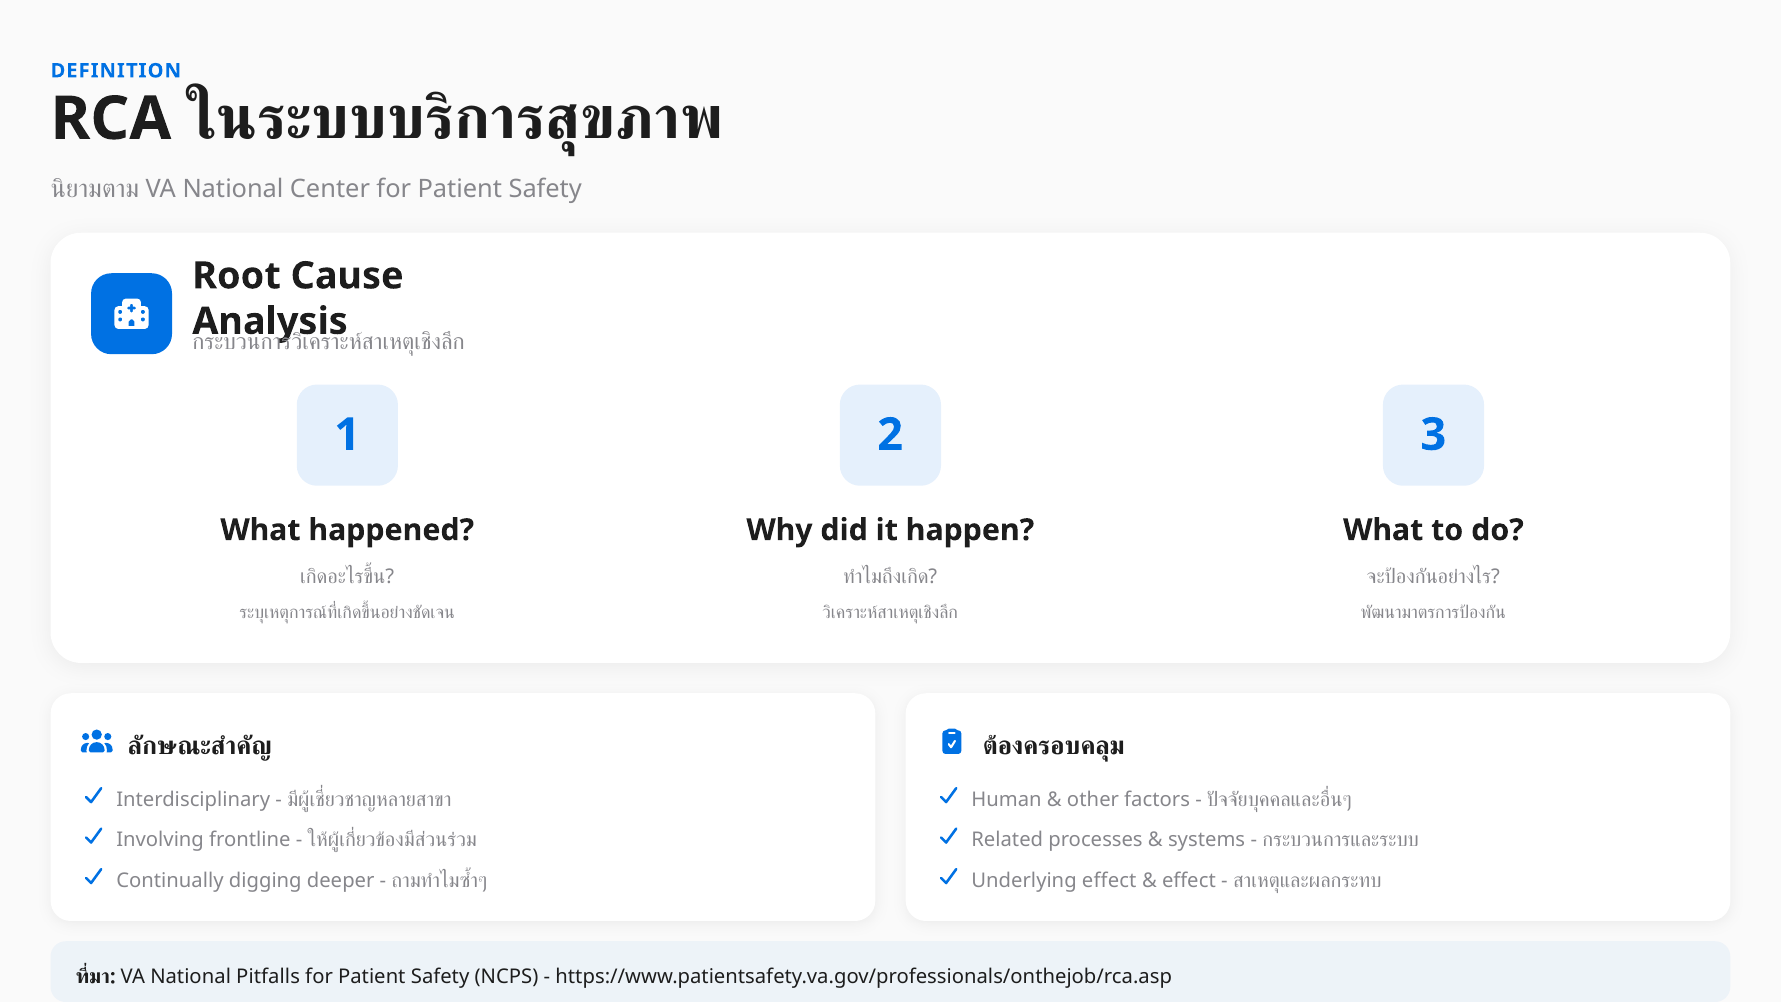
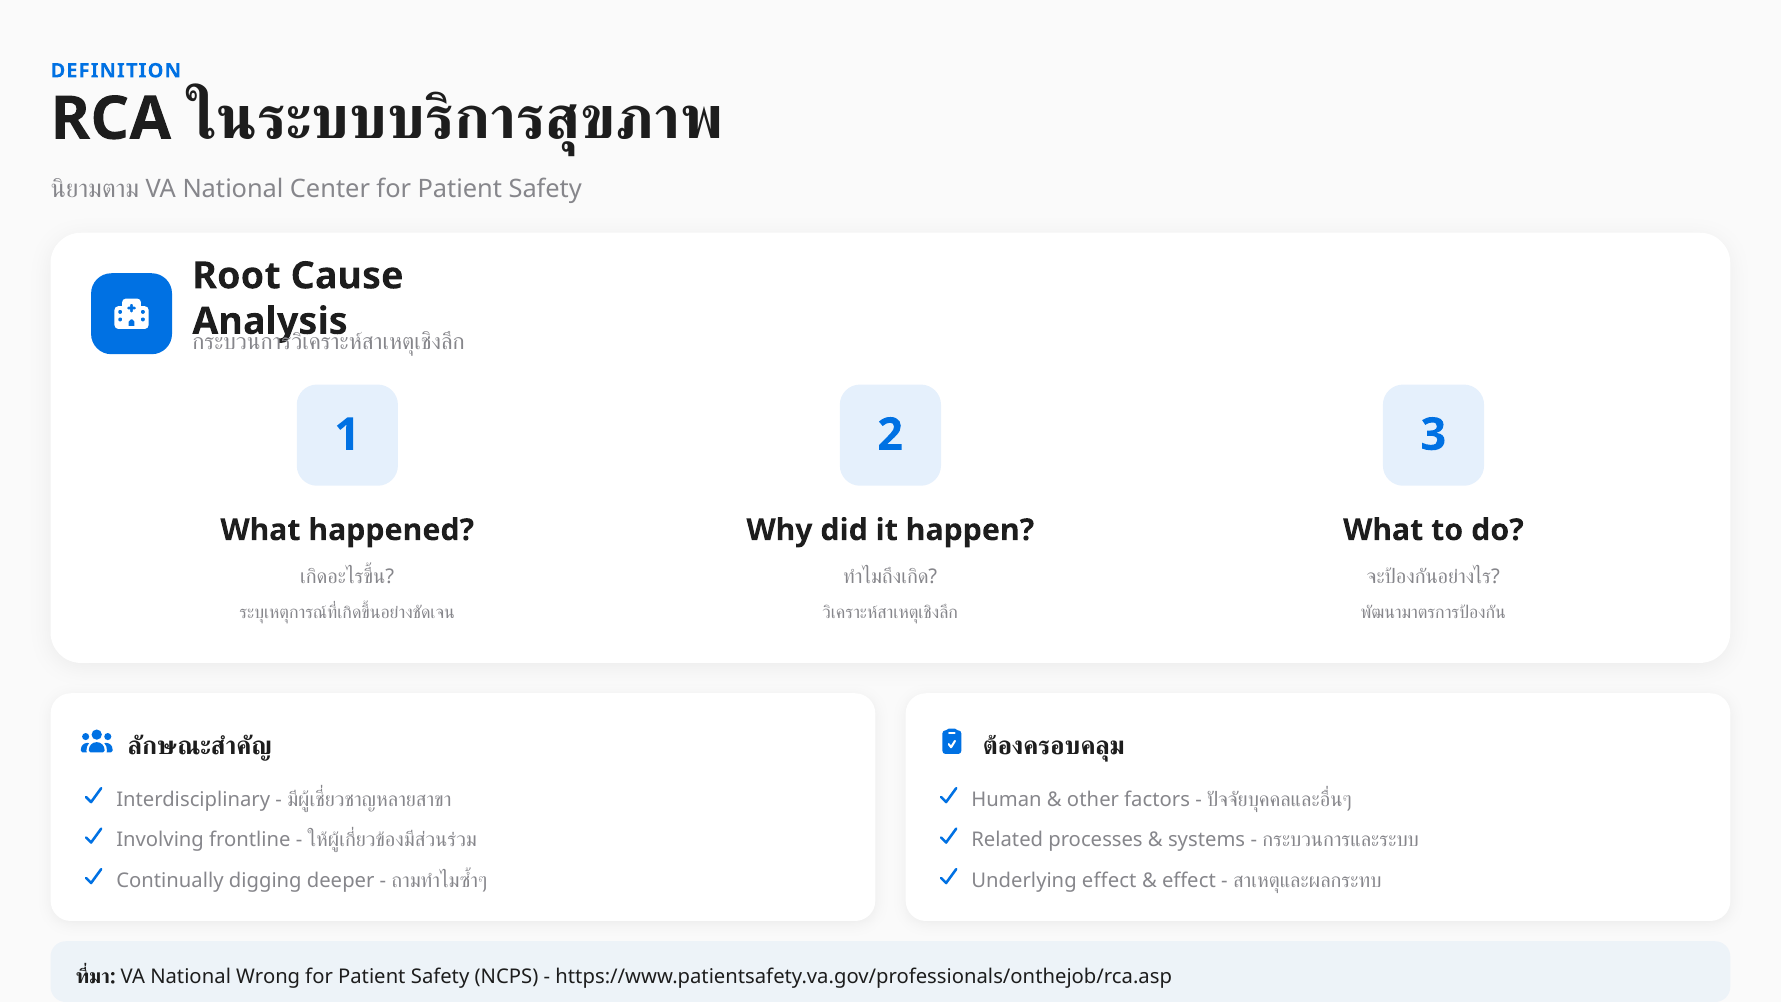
Pitfalls: Pitfalls -> Wrong
